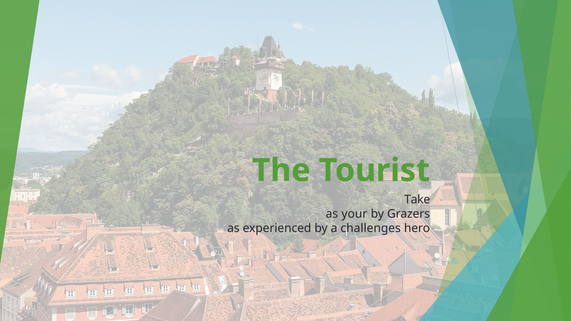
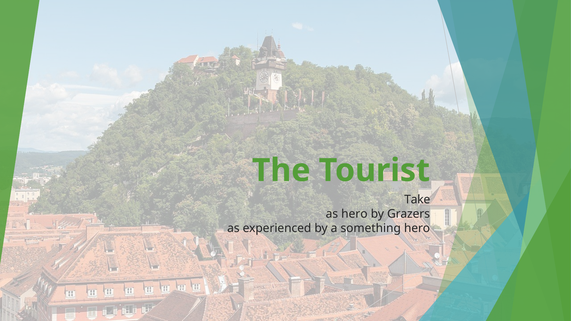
as your: your -> hero
challenges: challenges -> something
